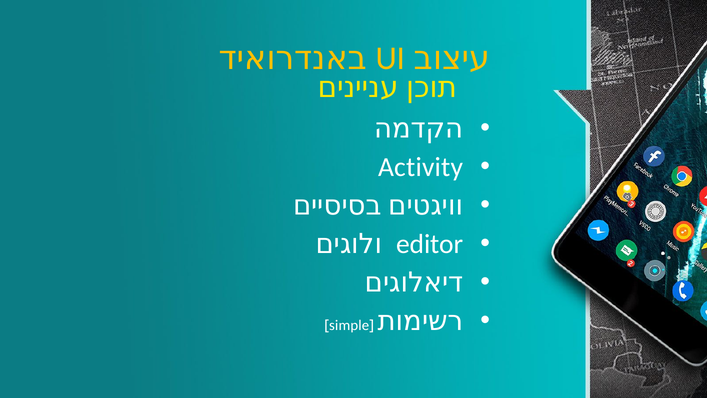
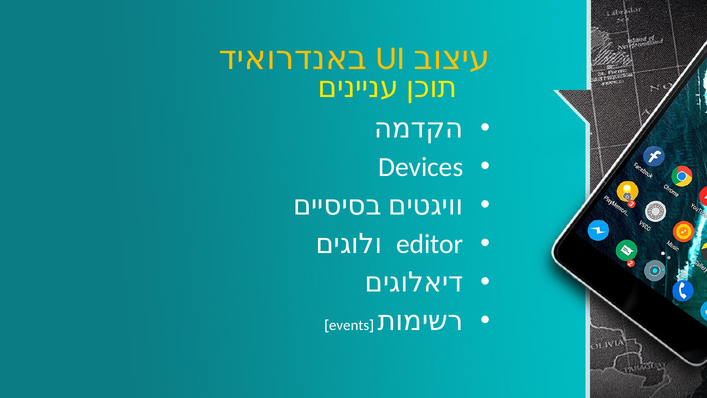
Activity: Activity -> Devices
simple: simple -> events
